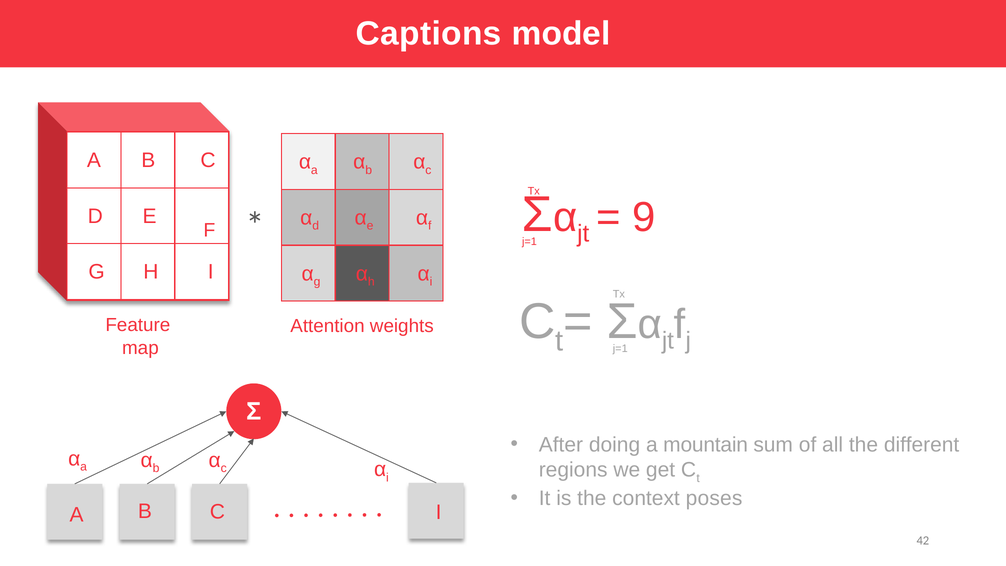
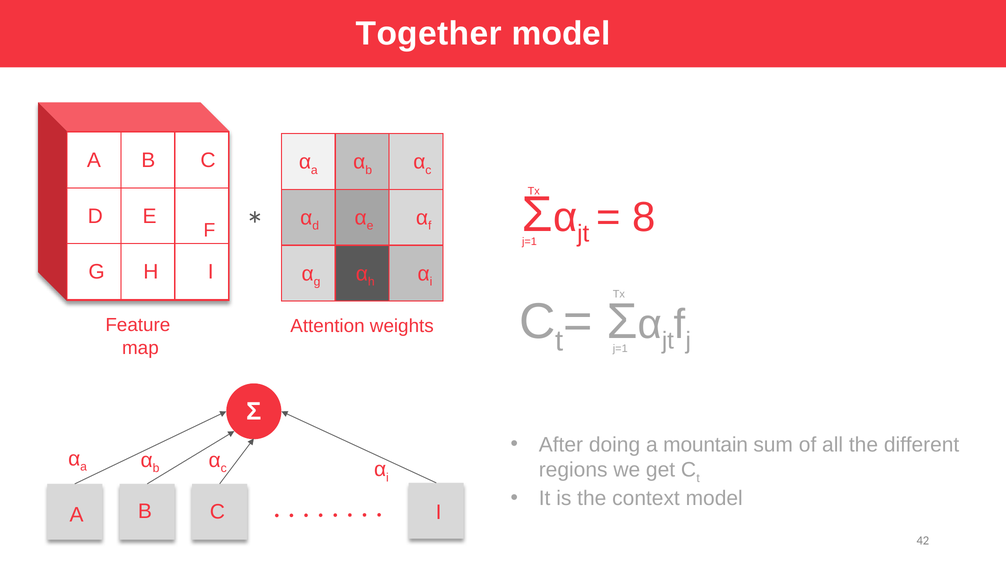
Captions: Captions -> Together
9: 9 -> 8
context poses: poses -> model
